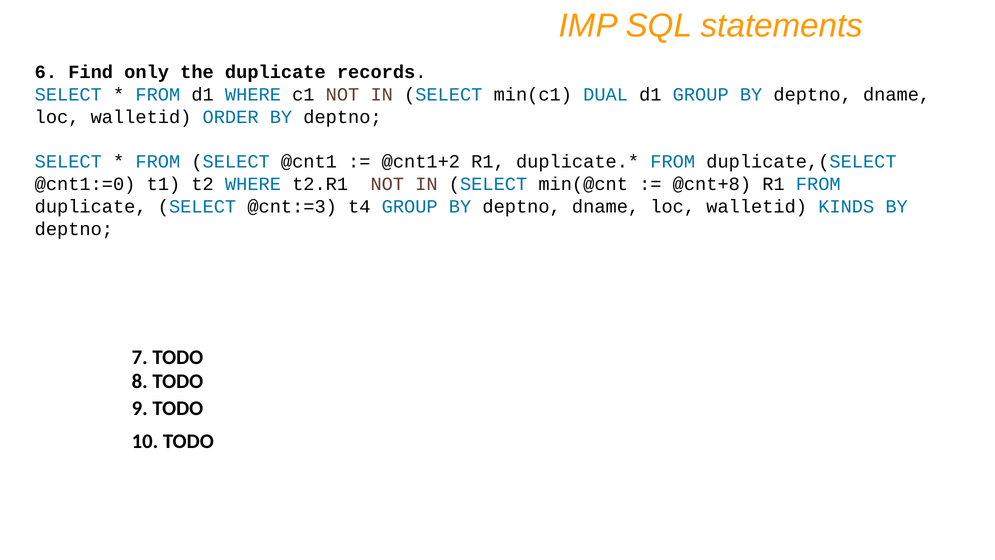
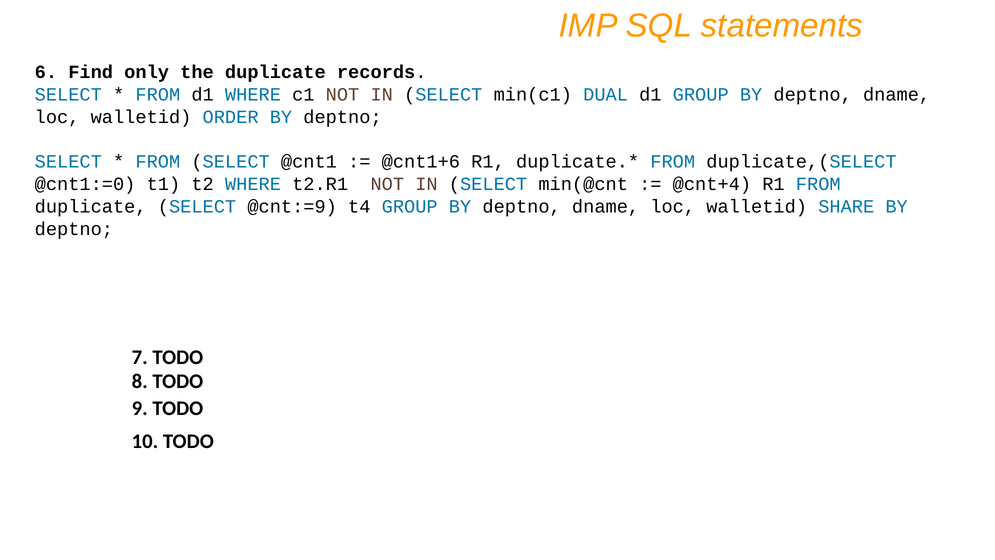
@cnt1+2: @cnt1+2 -> @cnt1+6
@cnt+8: @cnt+8 -> @cnt+4
@cnt:=3: @cnt:=3 -> @cnt:=9
KINDS: KINDS -> SHARE
